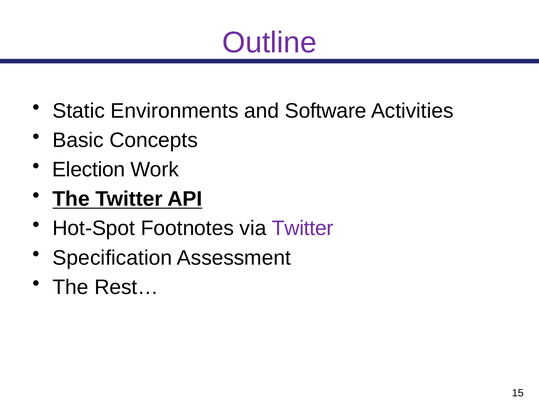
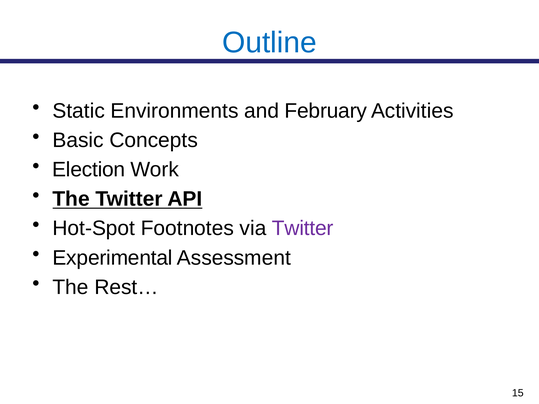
Outline colour: purple -> blue
Software: Software -> February
Specification: Specification -> Experimental
